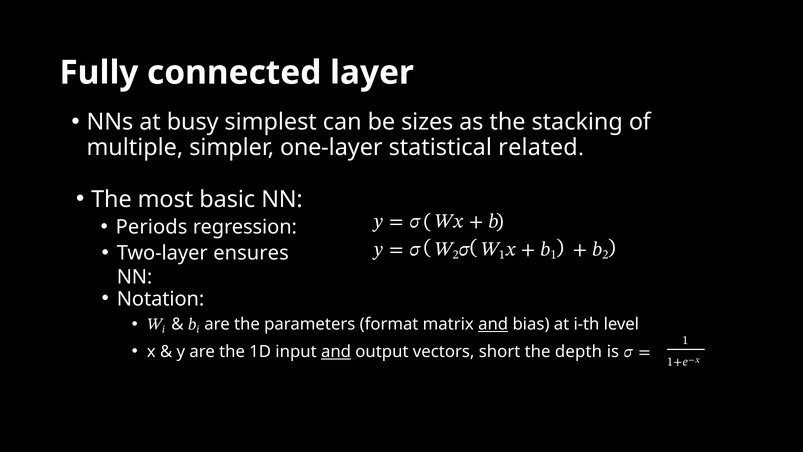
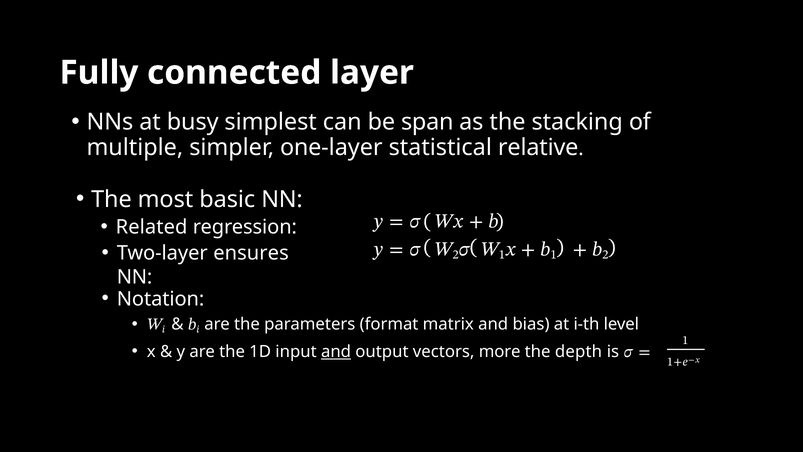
sizes: sizes -> span
related: related -> relative
Periods: Periods -> Related
and at (493, 324) underline: present -> none
short: short -> more
